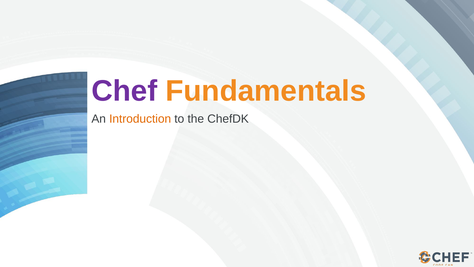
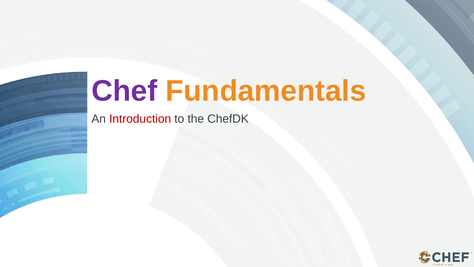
Introduction colour: orange -> red
